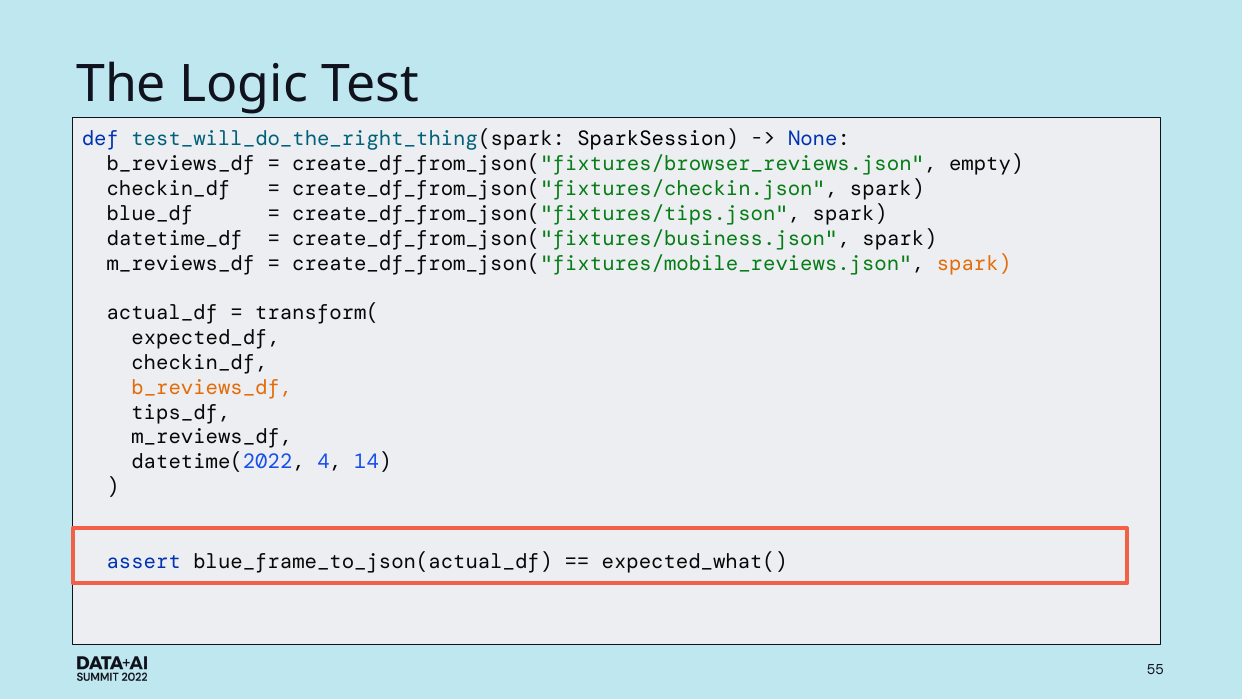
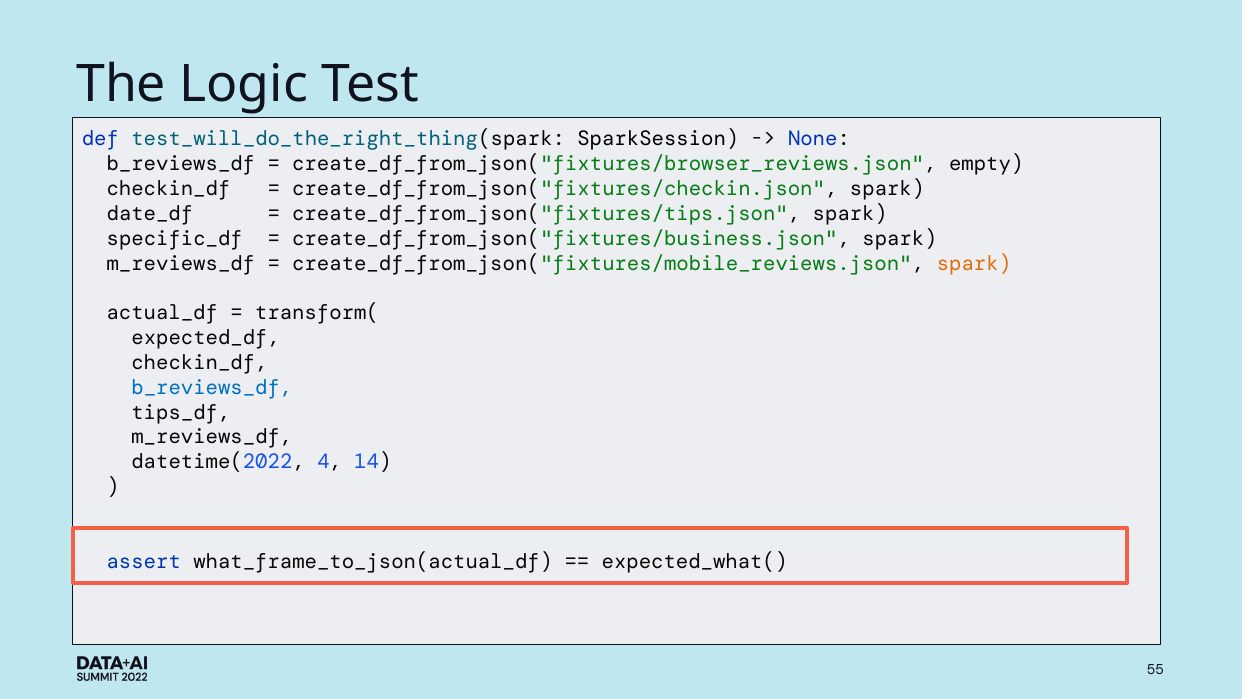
blue_df: blue_df -> date_df
datetime_df: datetime_df -> specific_df
b_reviews_df at (212, 387) colour: orange -> blue
blue_frame_to_json(actual_df: blue_frame_to_json(actual_df -> what_frame_to_json(actual_df
